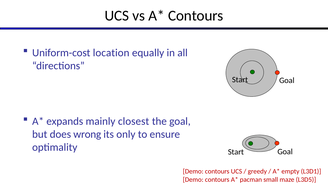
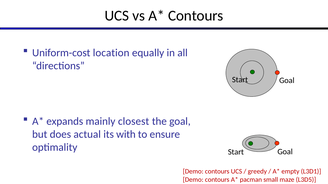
wrong: wrong -> actual
only: only -> with
